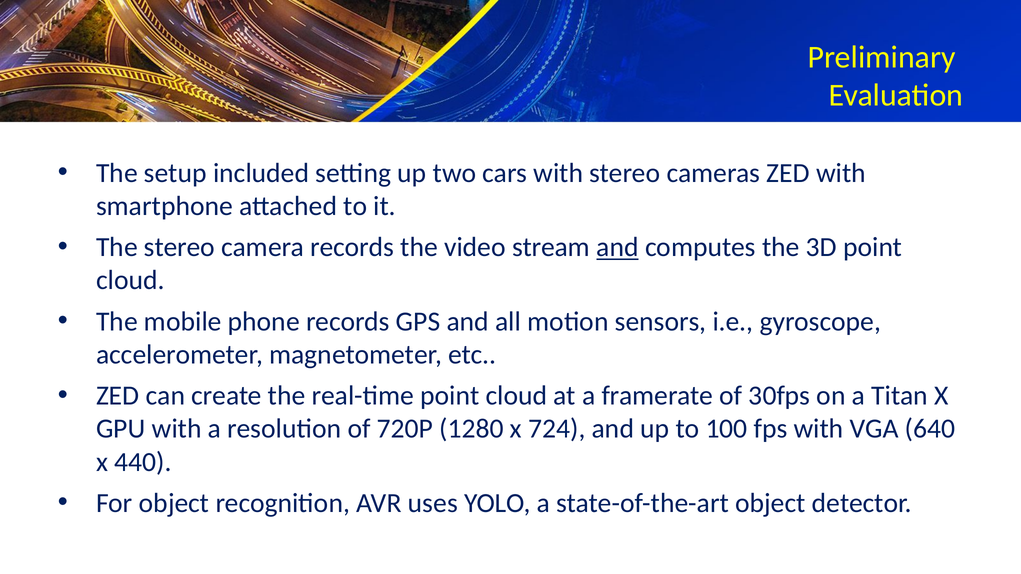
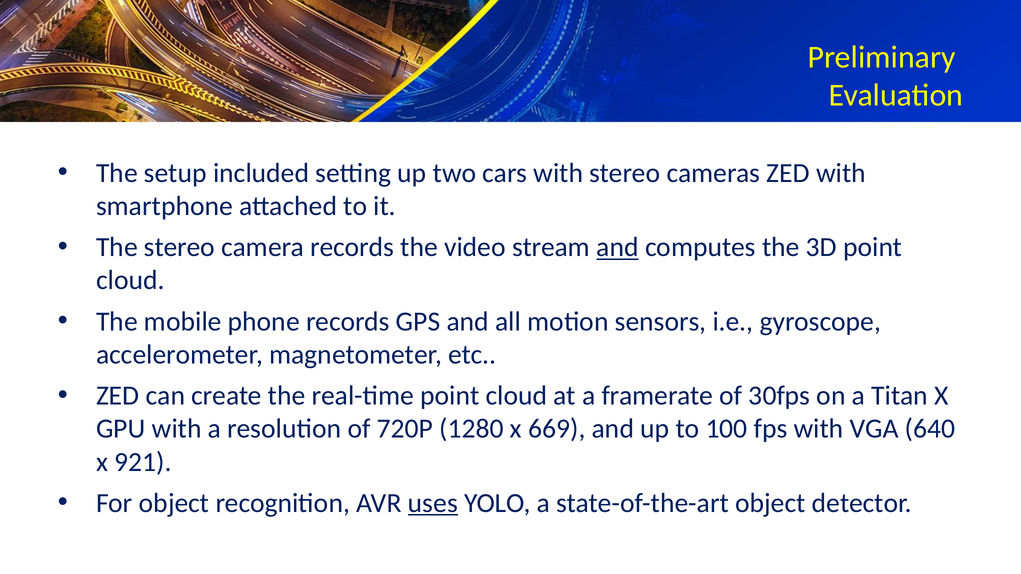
724: 724 -> 669
440: 440 -> 921
uses underline: none -> present
